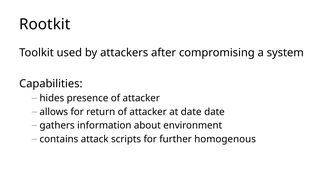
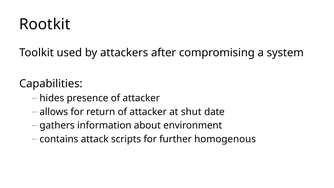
at date: date -> shut
